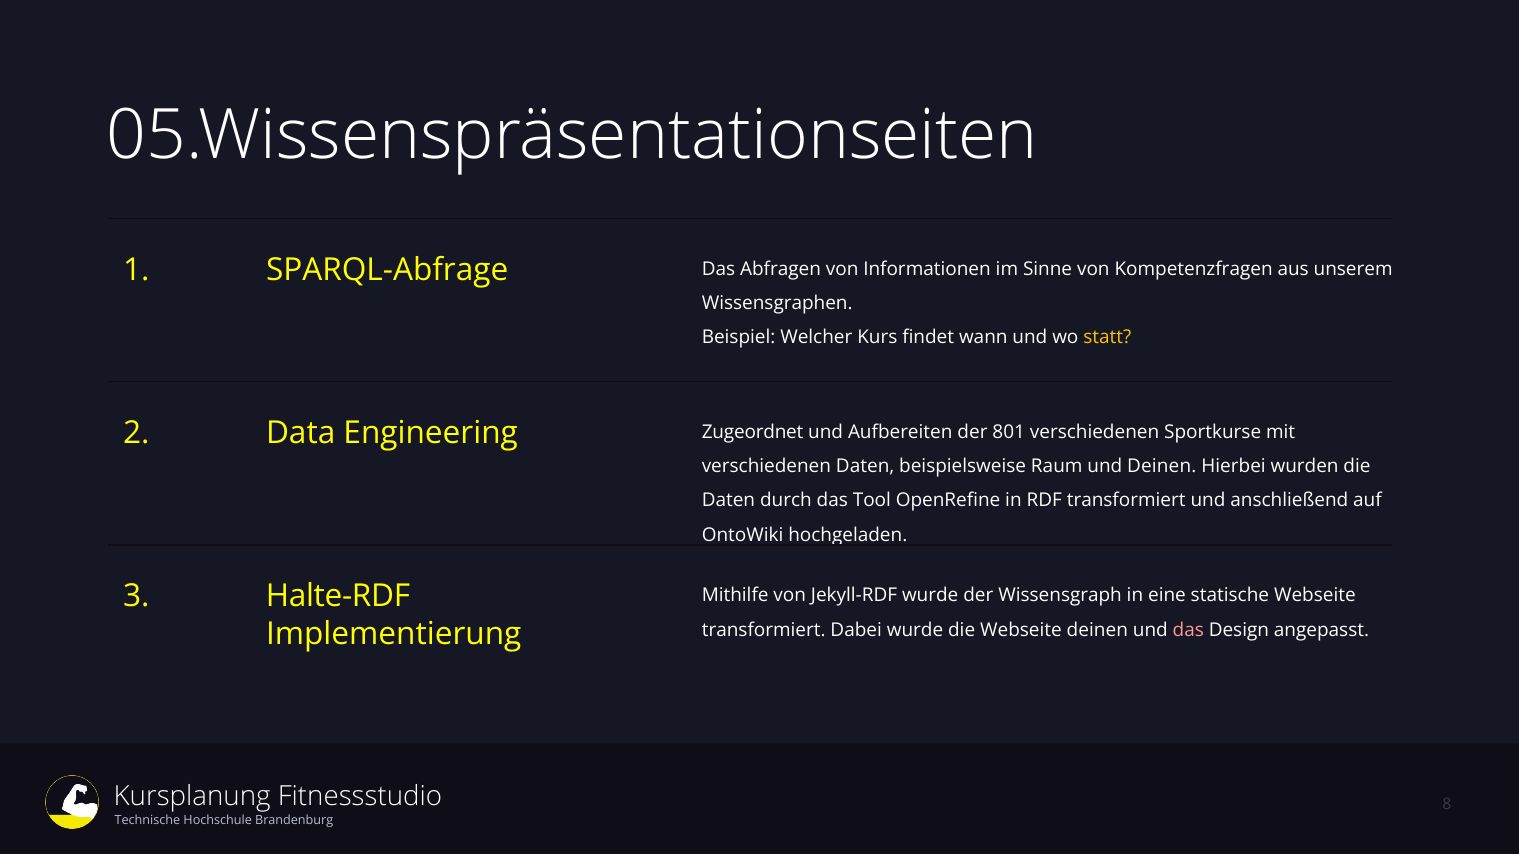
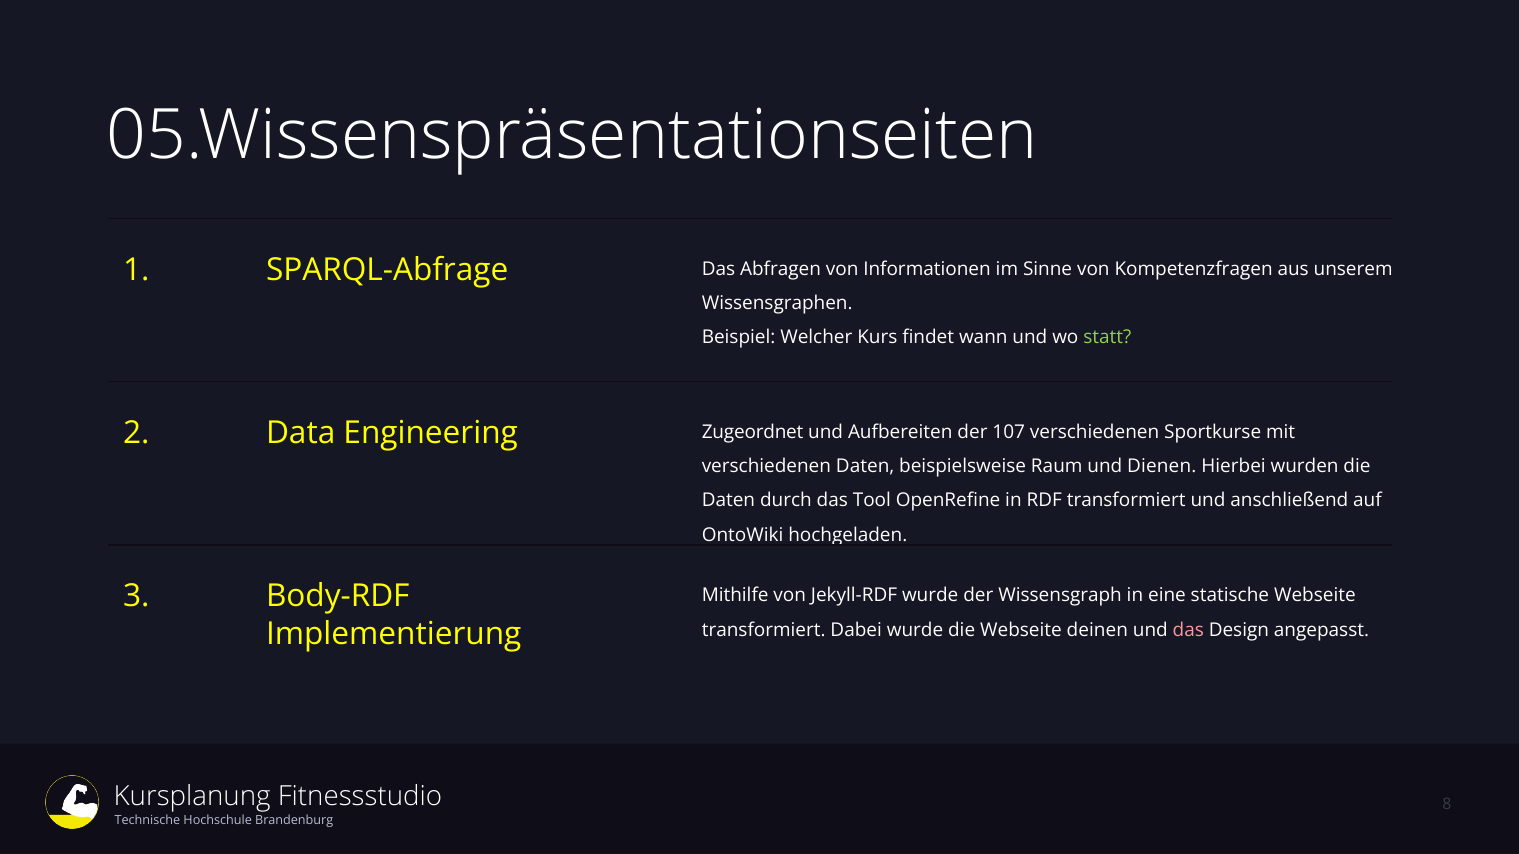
statt colour: yellow -> light green
801: 801 -> 107
und Deinen: Deinen -> Dienen
Halte-RDF: Halte-RDF -> Body-RDF
